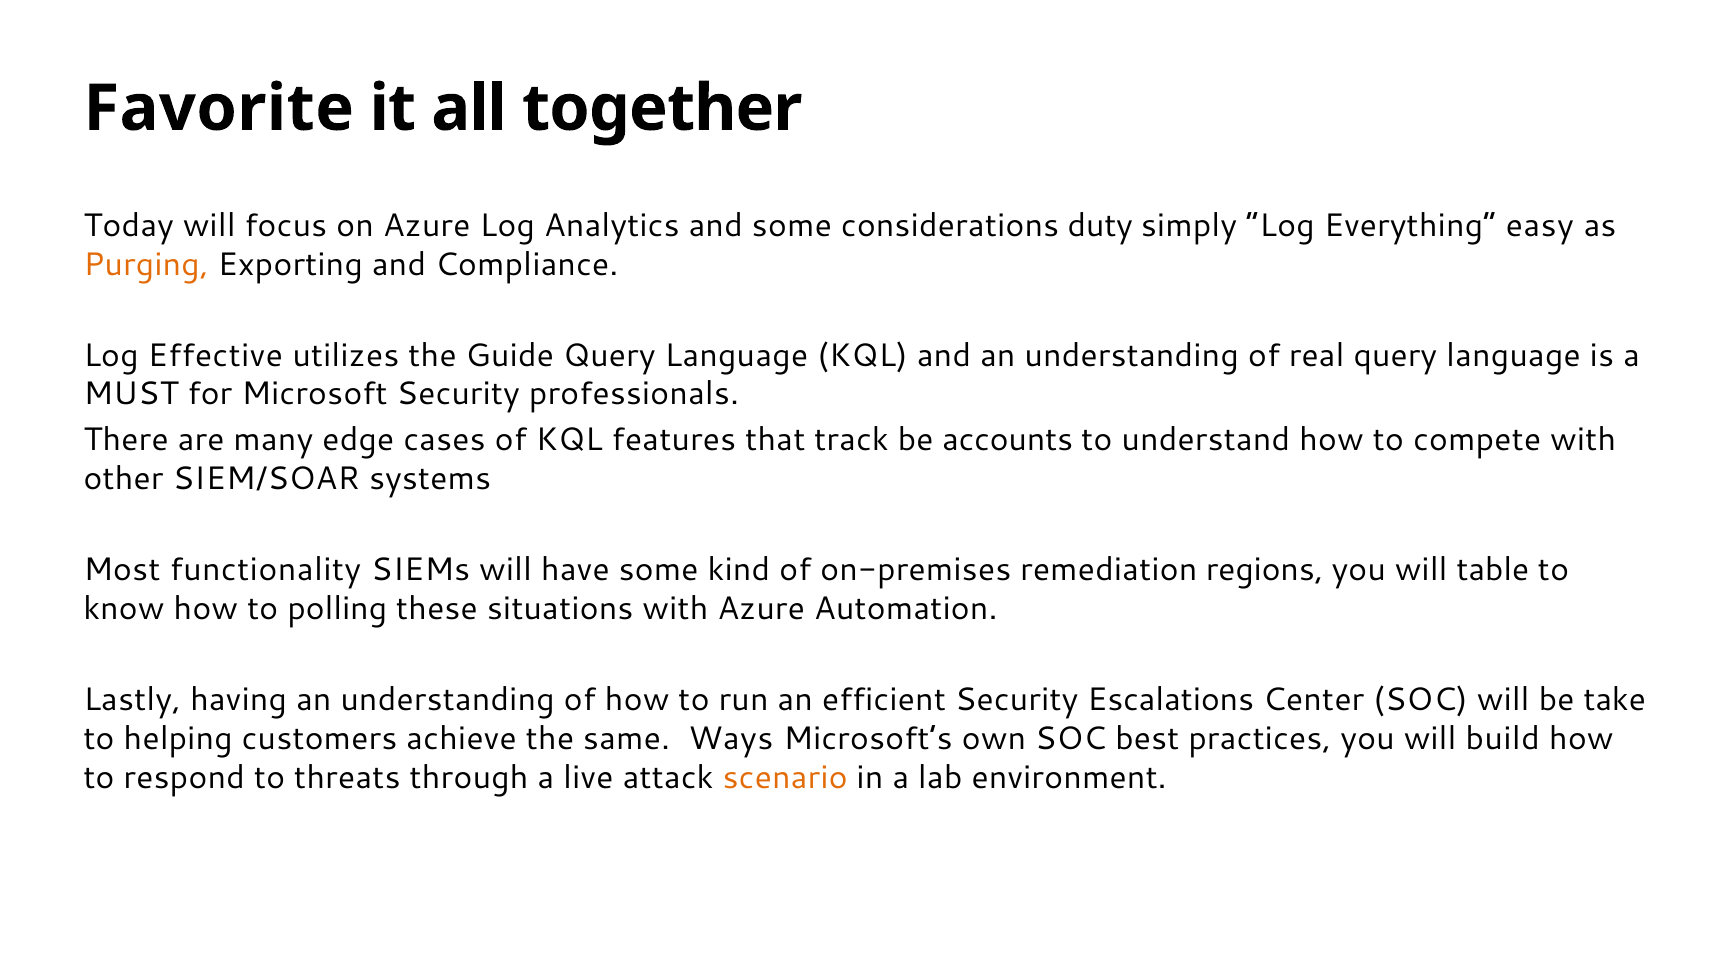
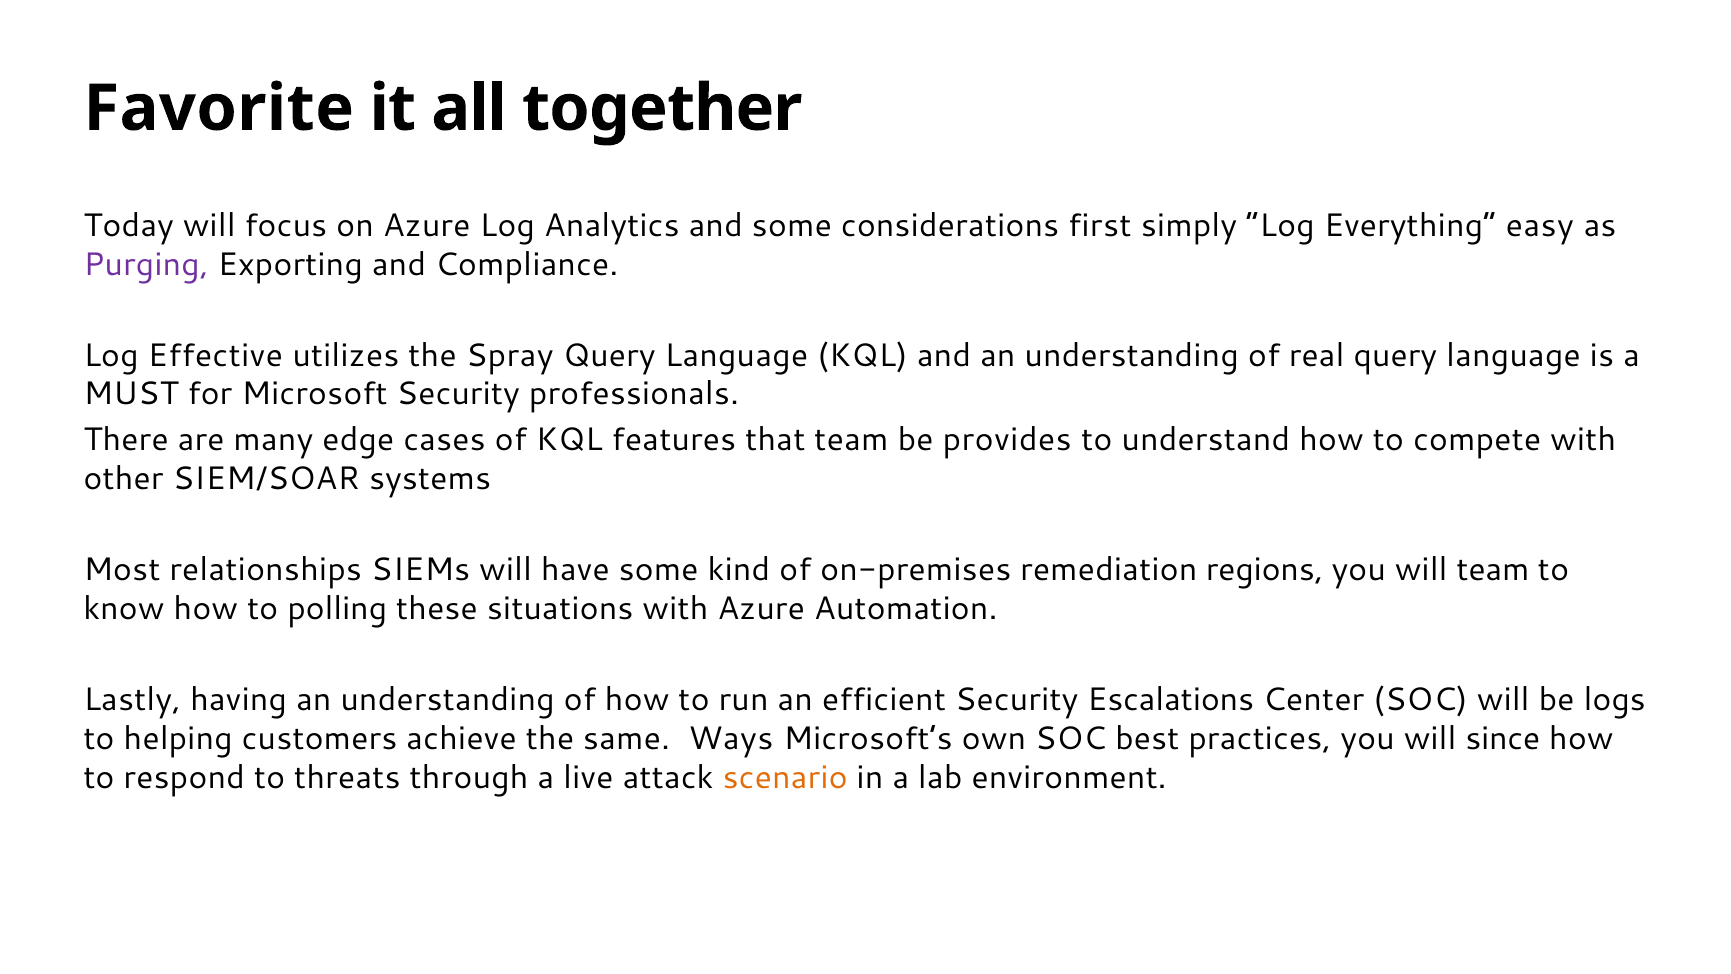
duty: duty -> first
Purging colour: orange -> purple
Guide: Guide -> Spray
that track: track -> team
accounts: accounts -> provides
functionality: functionality -> relationships
will table: table -> team
take: take -> logs
build: build -> since
